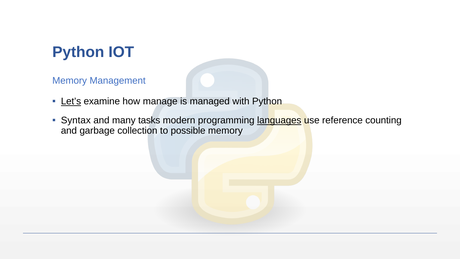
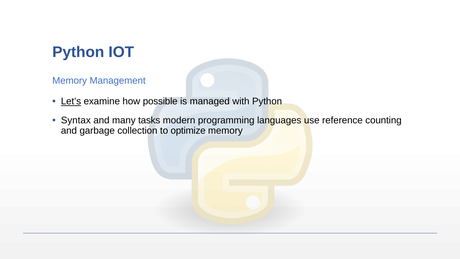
manage: manage -> possible
languages underline: present -> none
possible: possible -> optimize
